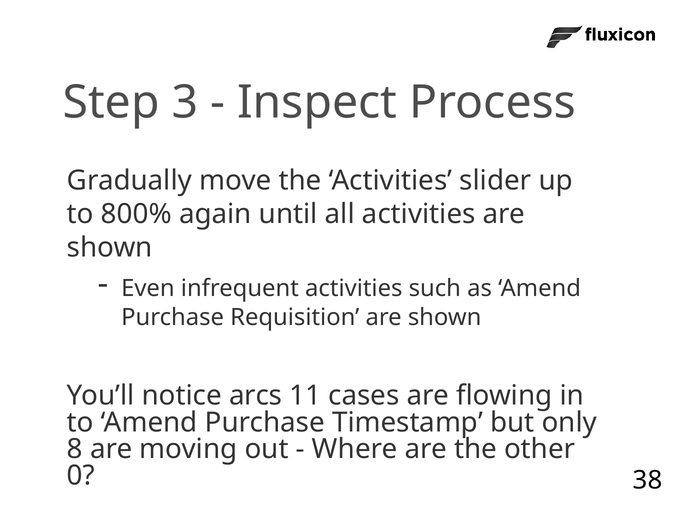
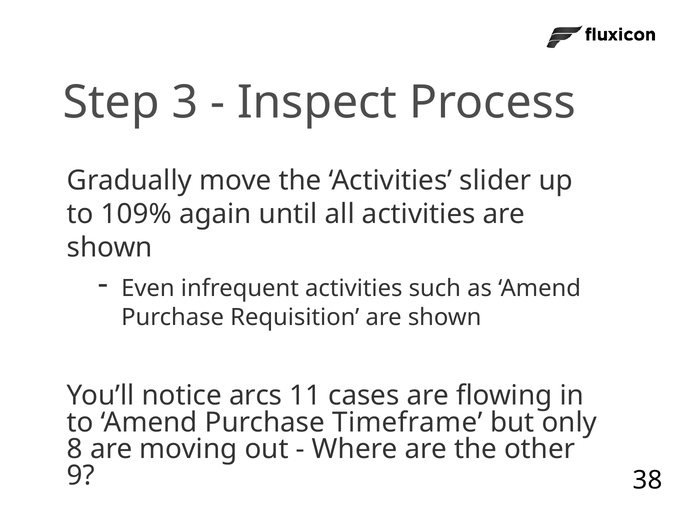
800%: 800% -> 109%
Timestamp: Timestamp -> Timeframe
0: 0 -> 9
